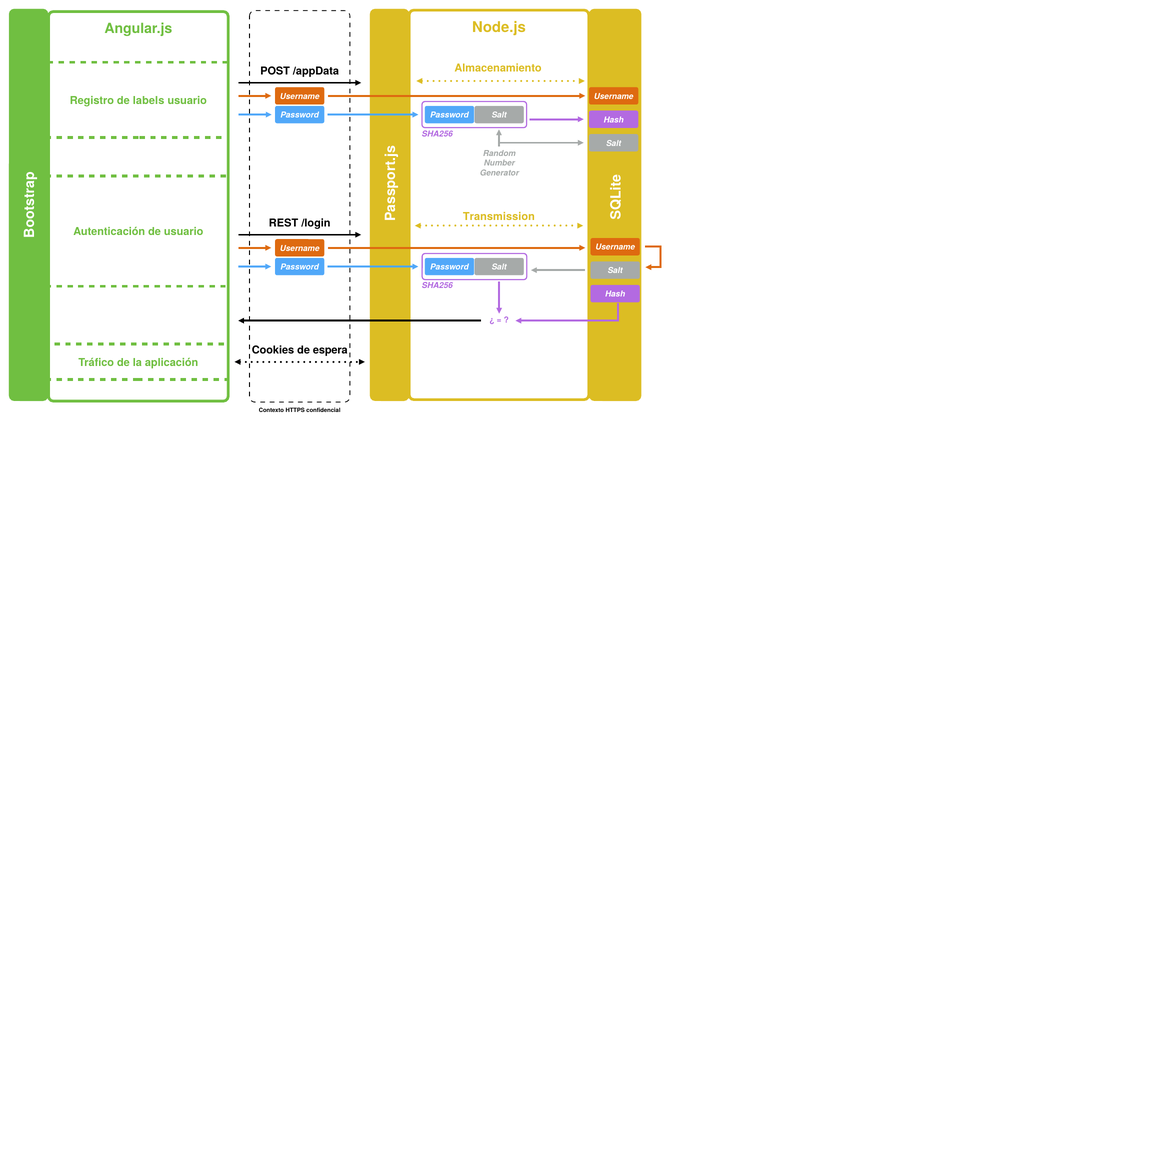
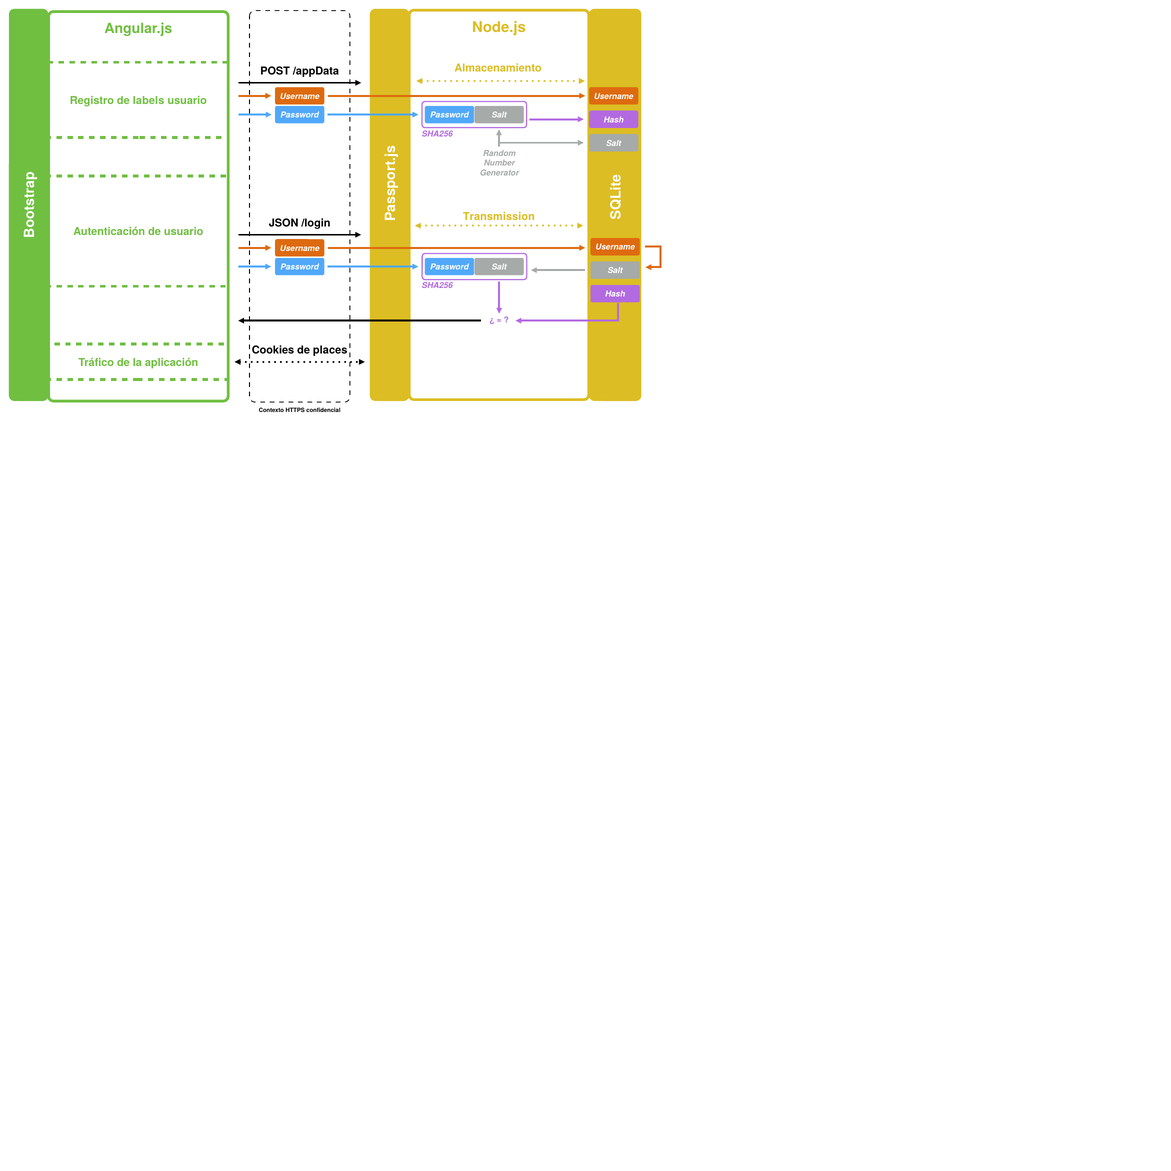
REST: REST -> JSON
espera: espera -> places
